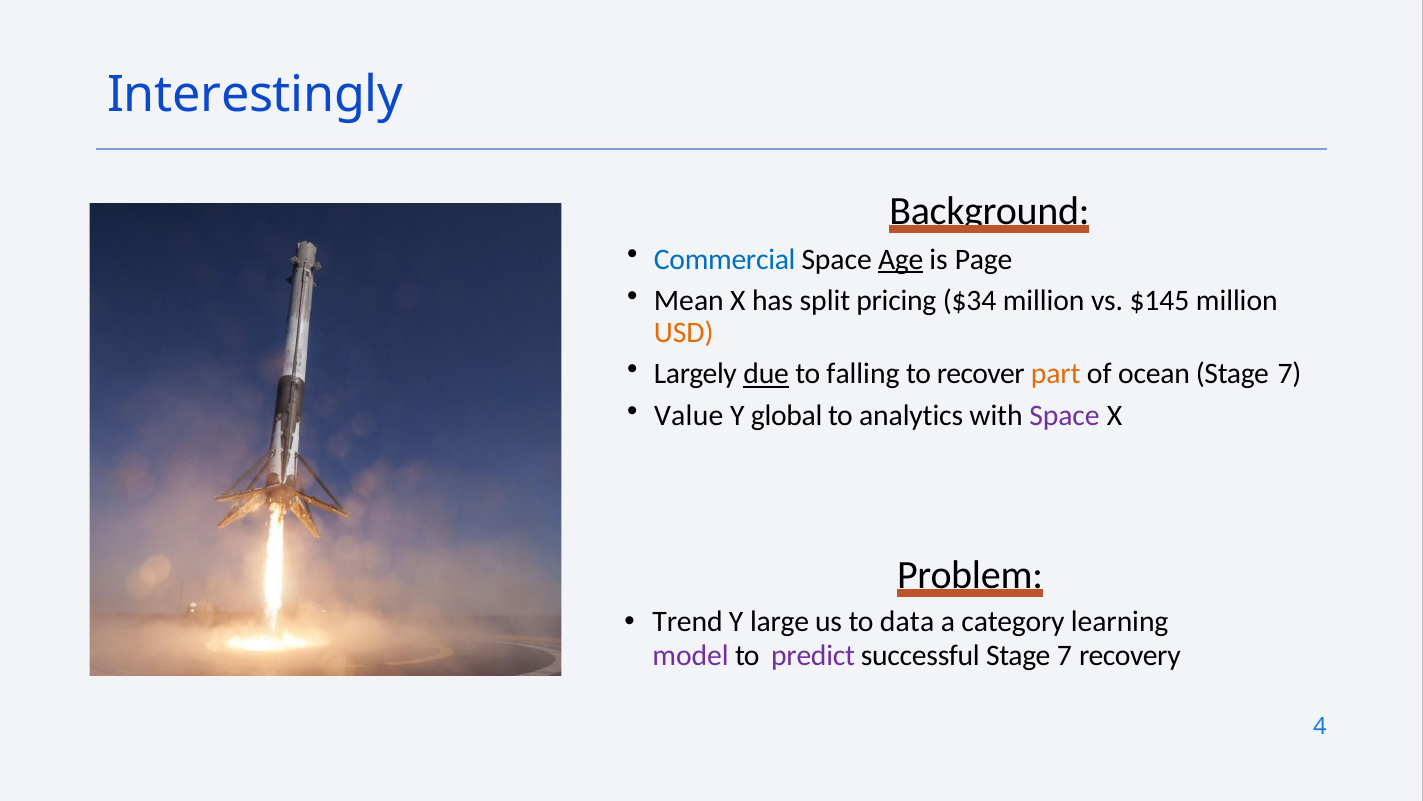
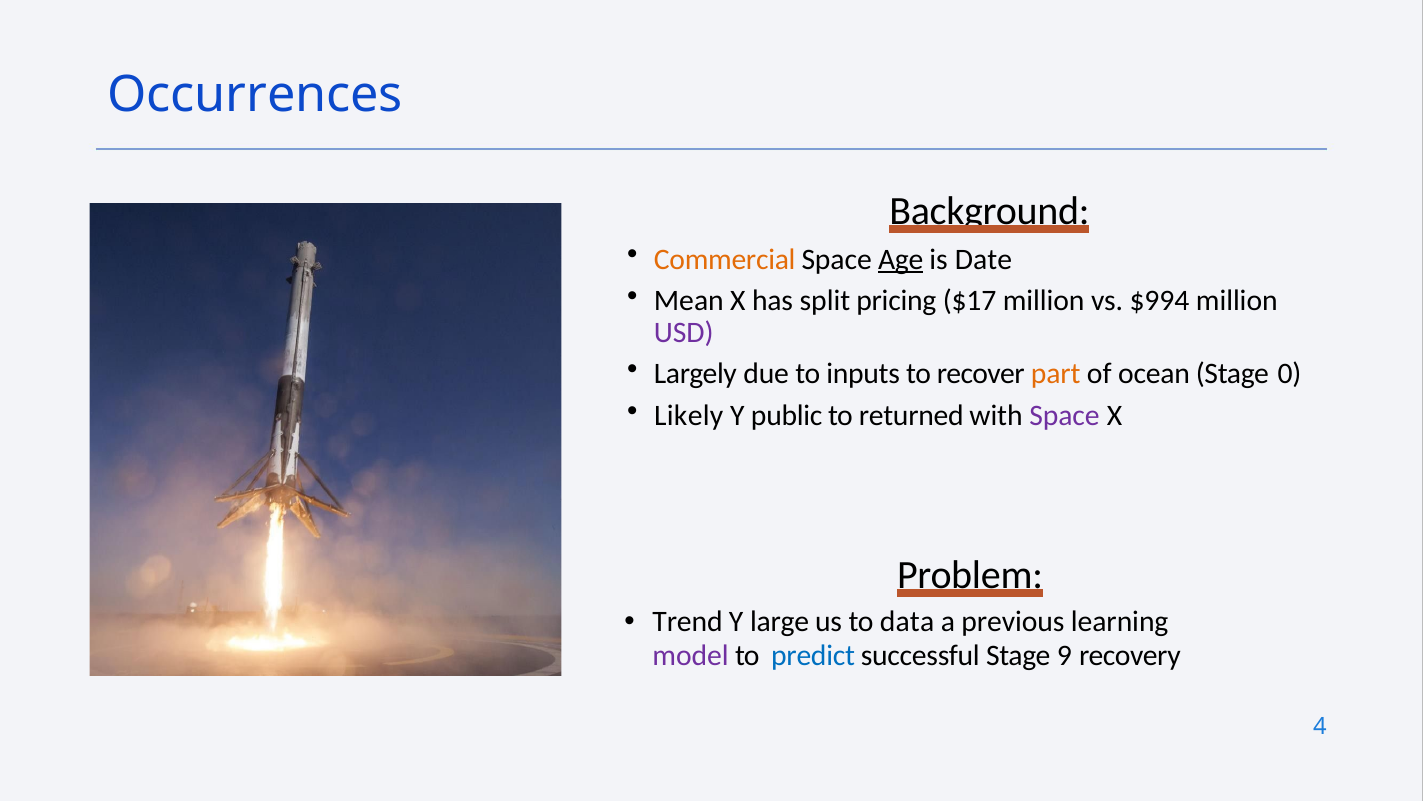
Interestingly: Interestingly -> Occurrences
Commercial colour: blue -> orange
Page: Page -> Date
$34: $34 -> $17
$145: $145 -> $994
USD colour: orange -> purple
due underline: present -> none
falling: falling -> inputs
7 at (1290, 374): 7 -> 0
Value: Value -> Likely
global: global -> public
analytics: analytics -> returned
category: category -> previous
predict colour: purple -> blue
successful Stage 7: 7 -> 9
